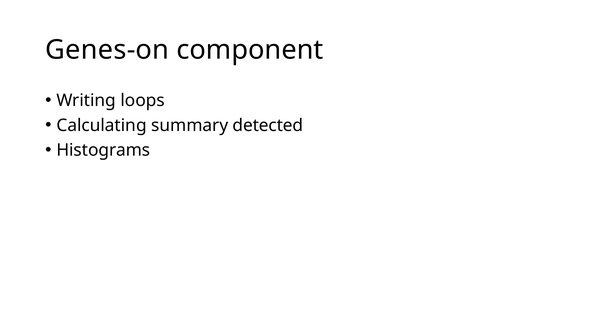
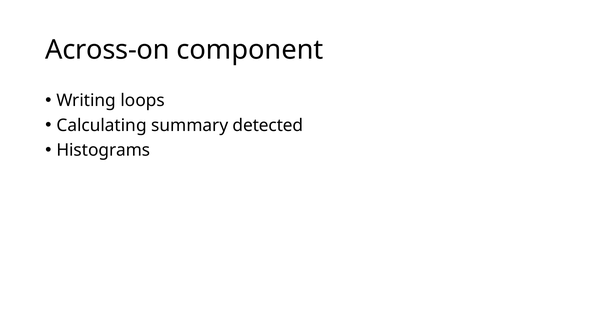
Genes-on: Genes-on -> Across-on
